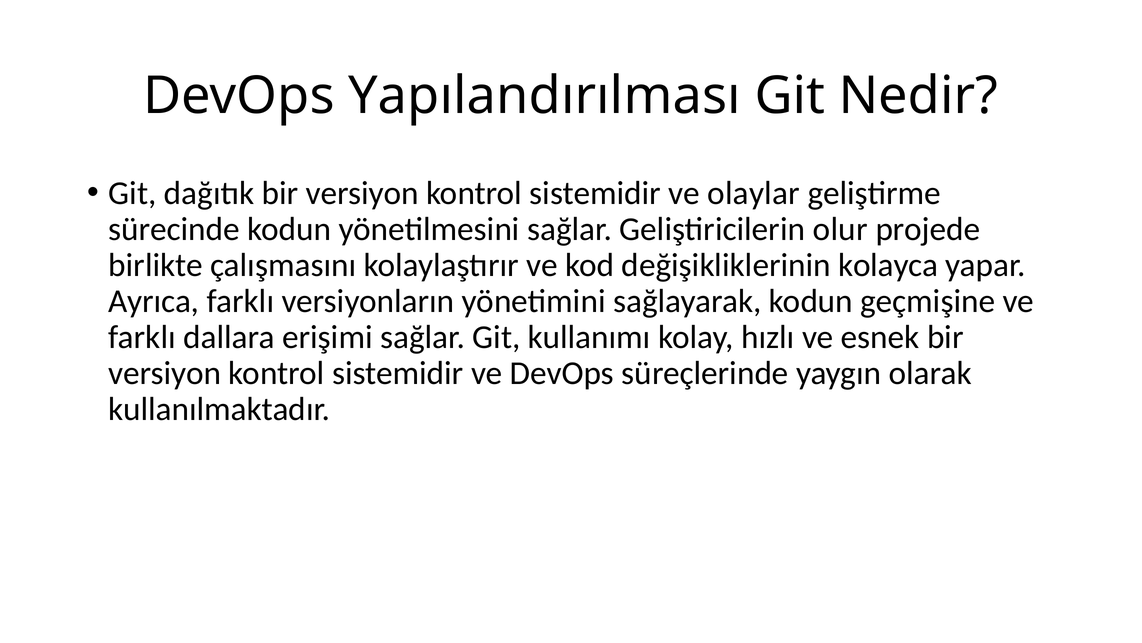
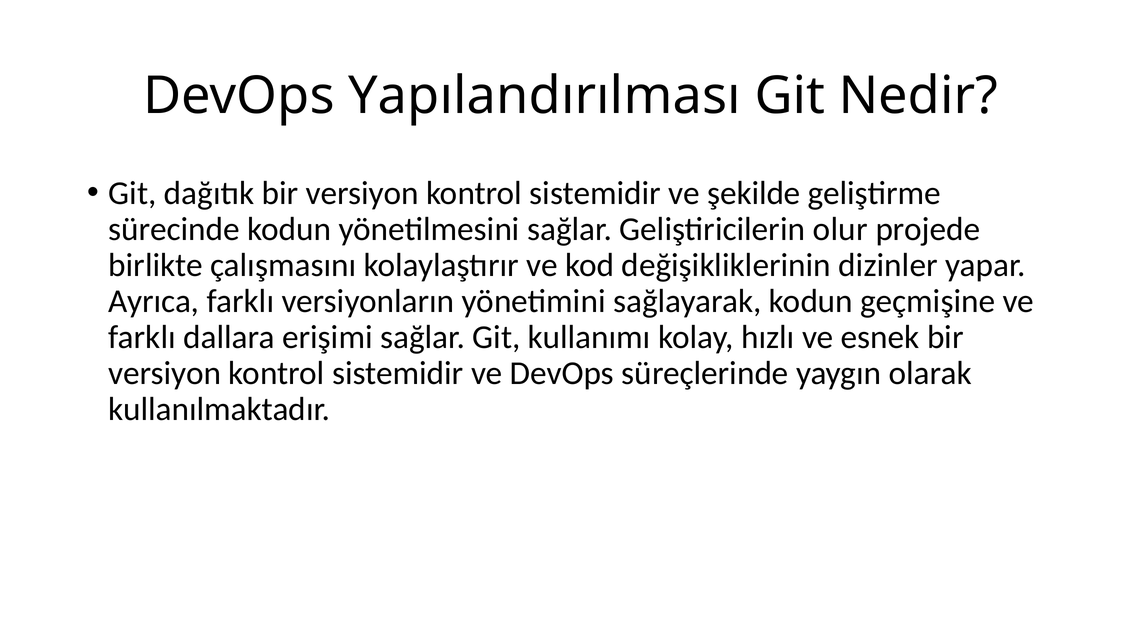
olaylar: olaylar -> şekilde
kolayca: kolayca -> dizinler
